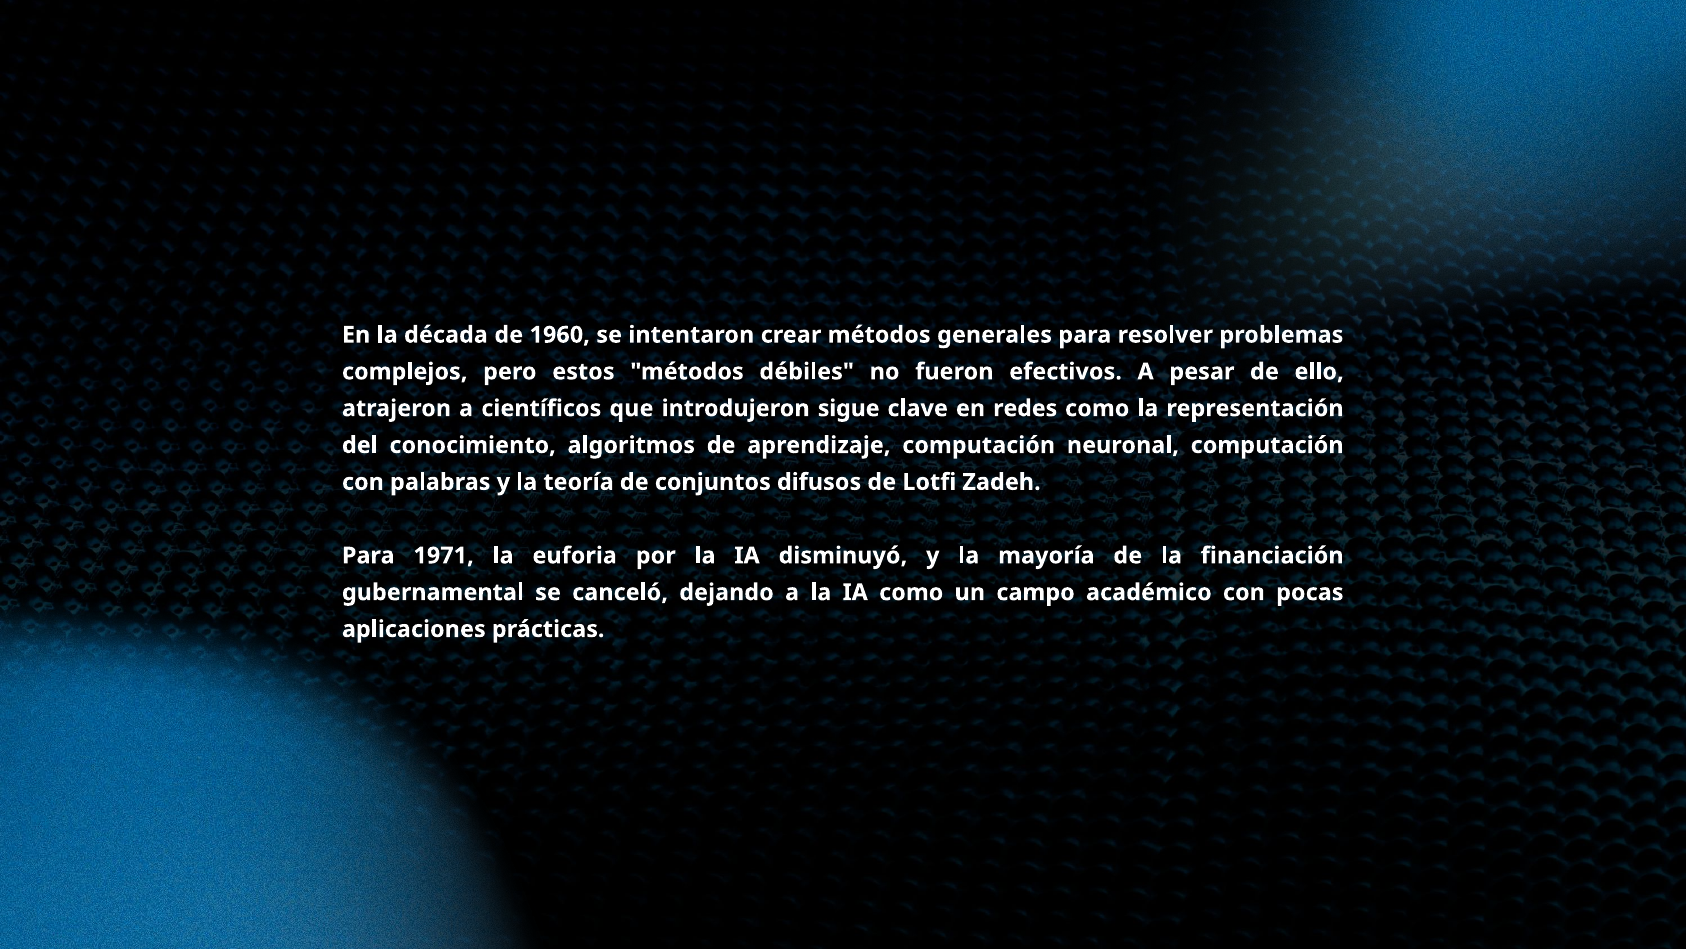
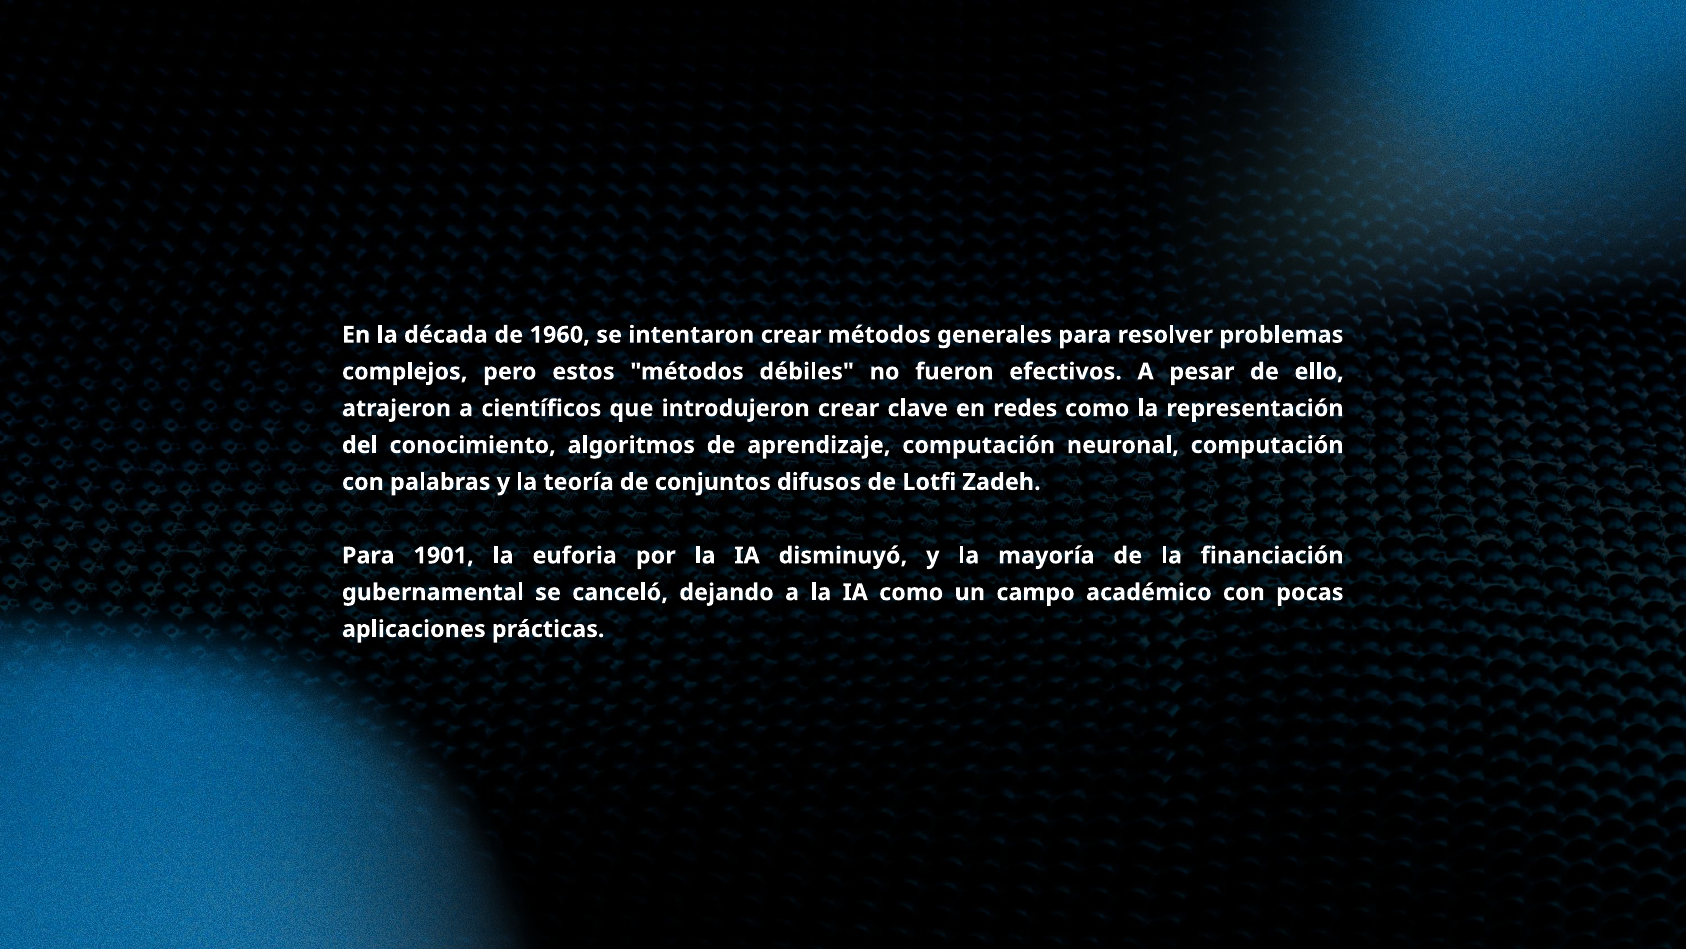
introdujeron sigue: sigue -> crear
1971: 1971 -> 1901
